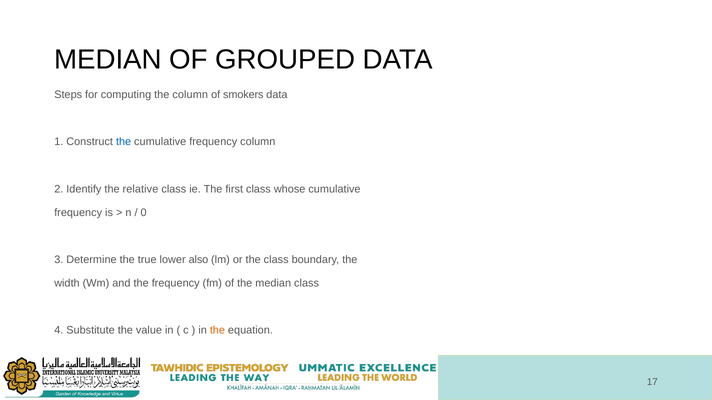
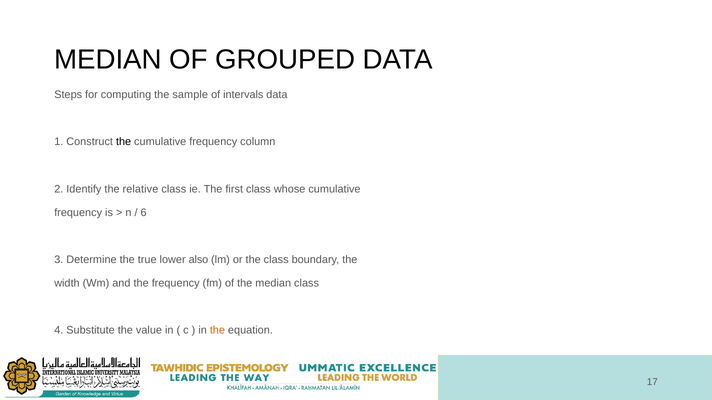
the column: column -> sample
smokers: smokers -> intervals
the at (124, 142) colour: blue -> black
0: 0 -> 6
